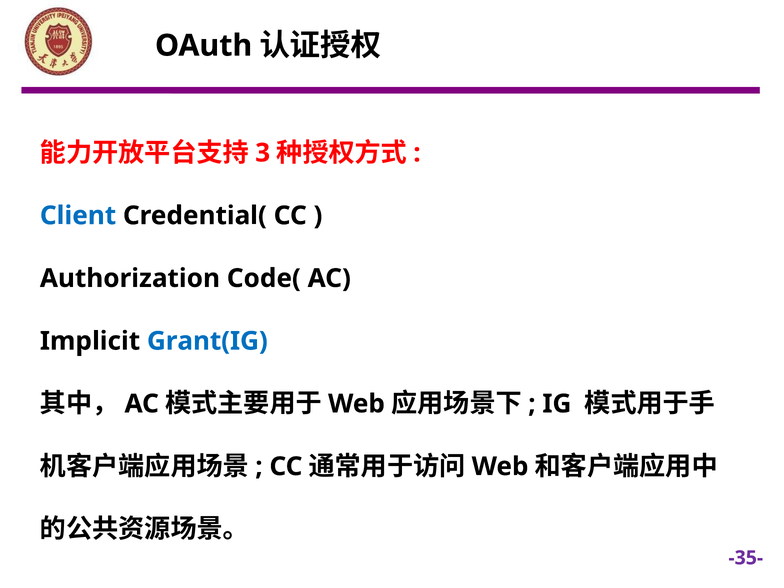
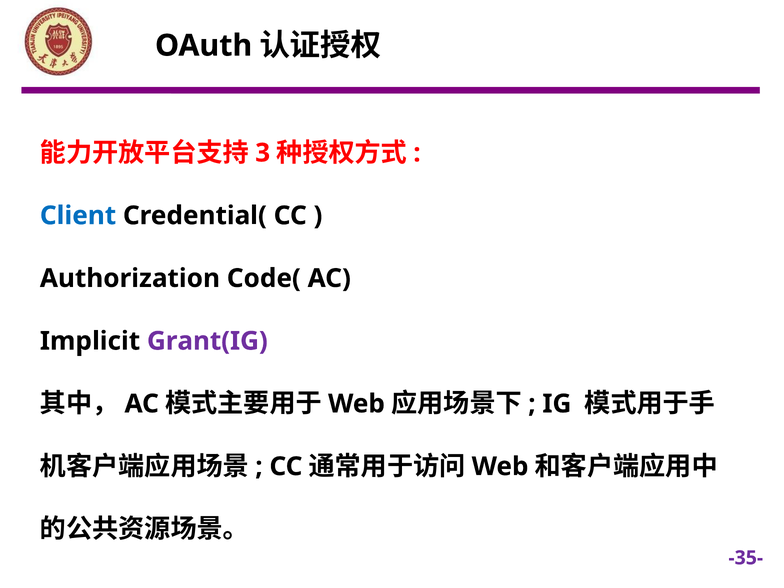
Grant(IG colour: blue -> purple
